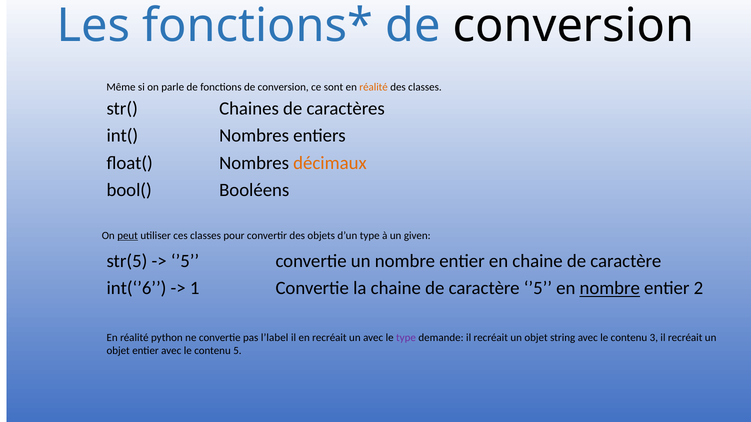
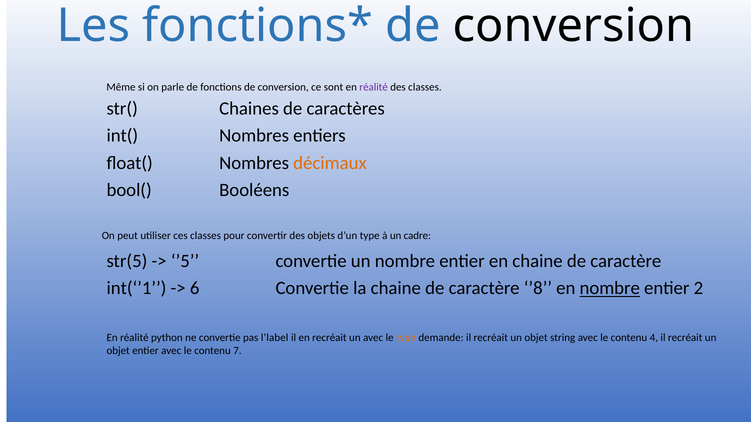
réalité at (374, 87) colour: orange -> purple
peut underline: present -> none
given: given -> cadre
int(‘’6: int(‘’6 -> int(‘’1
1: 1 -> 6
caractère ’5: ’5 -> ’8
type at (406, 338) colour: purple -> orange
3: 3 -> 4
5: 5 -> 7
